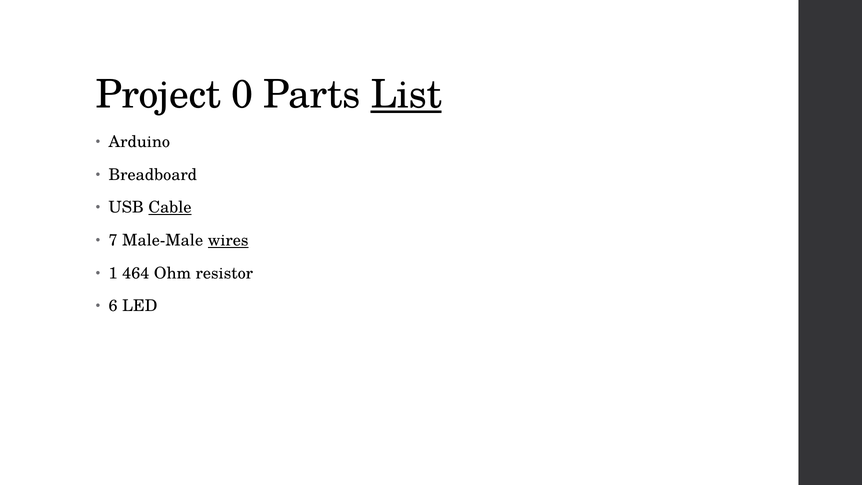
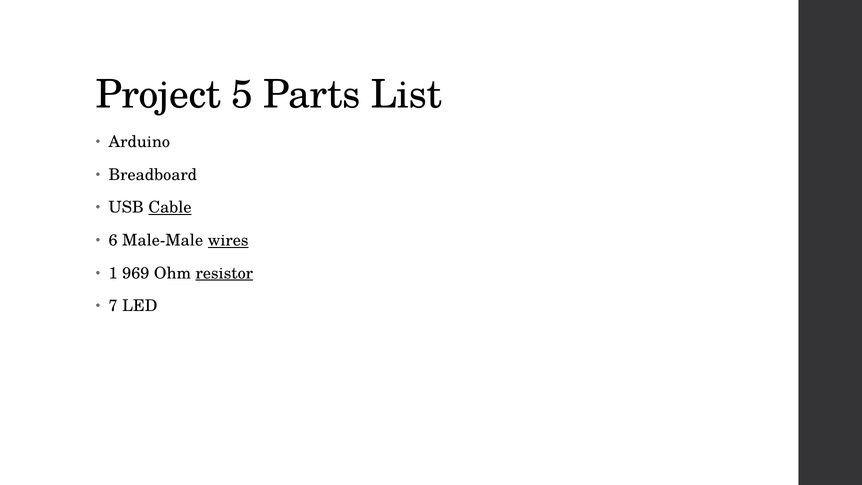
0: 0 -> 5
List underline: present -> none
7: 7 -> 6
464: 464 -> 969
resistor underline: none -> present
6: 6 -> 7
